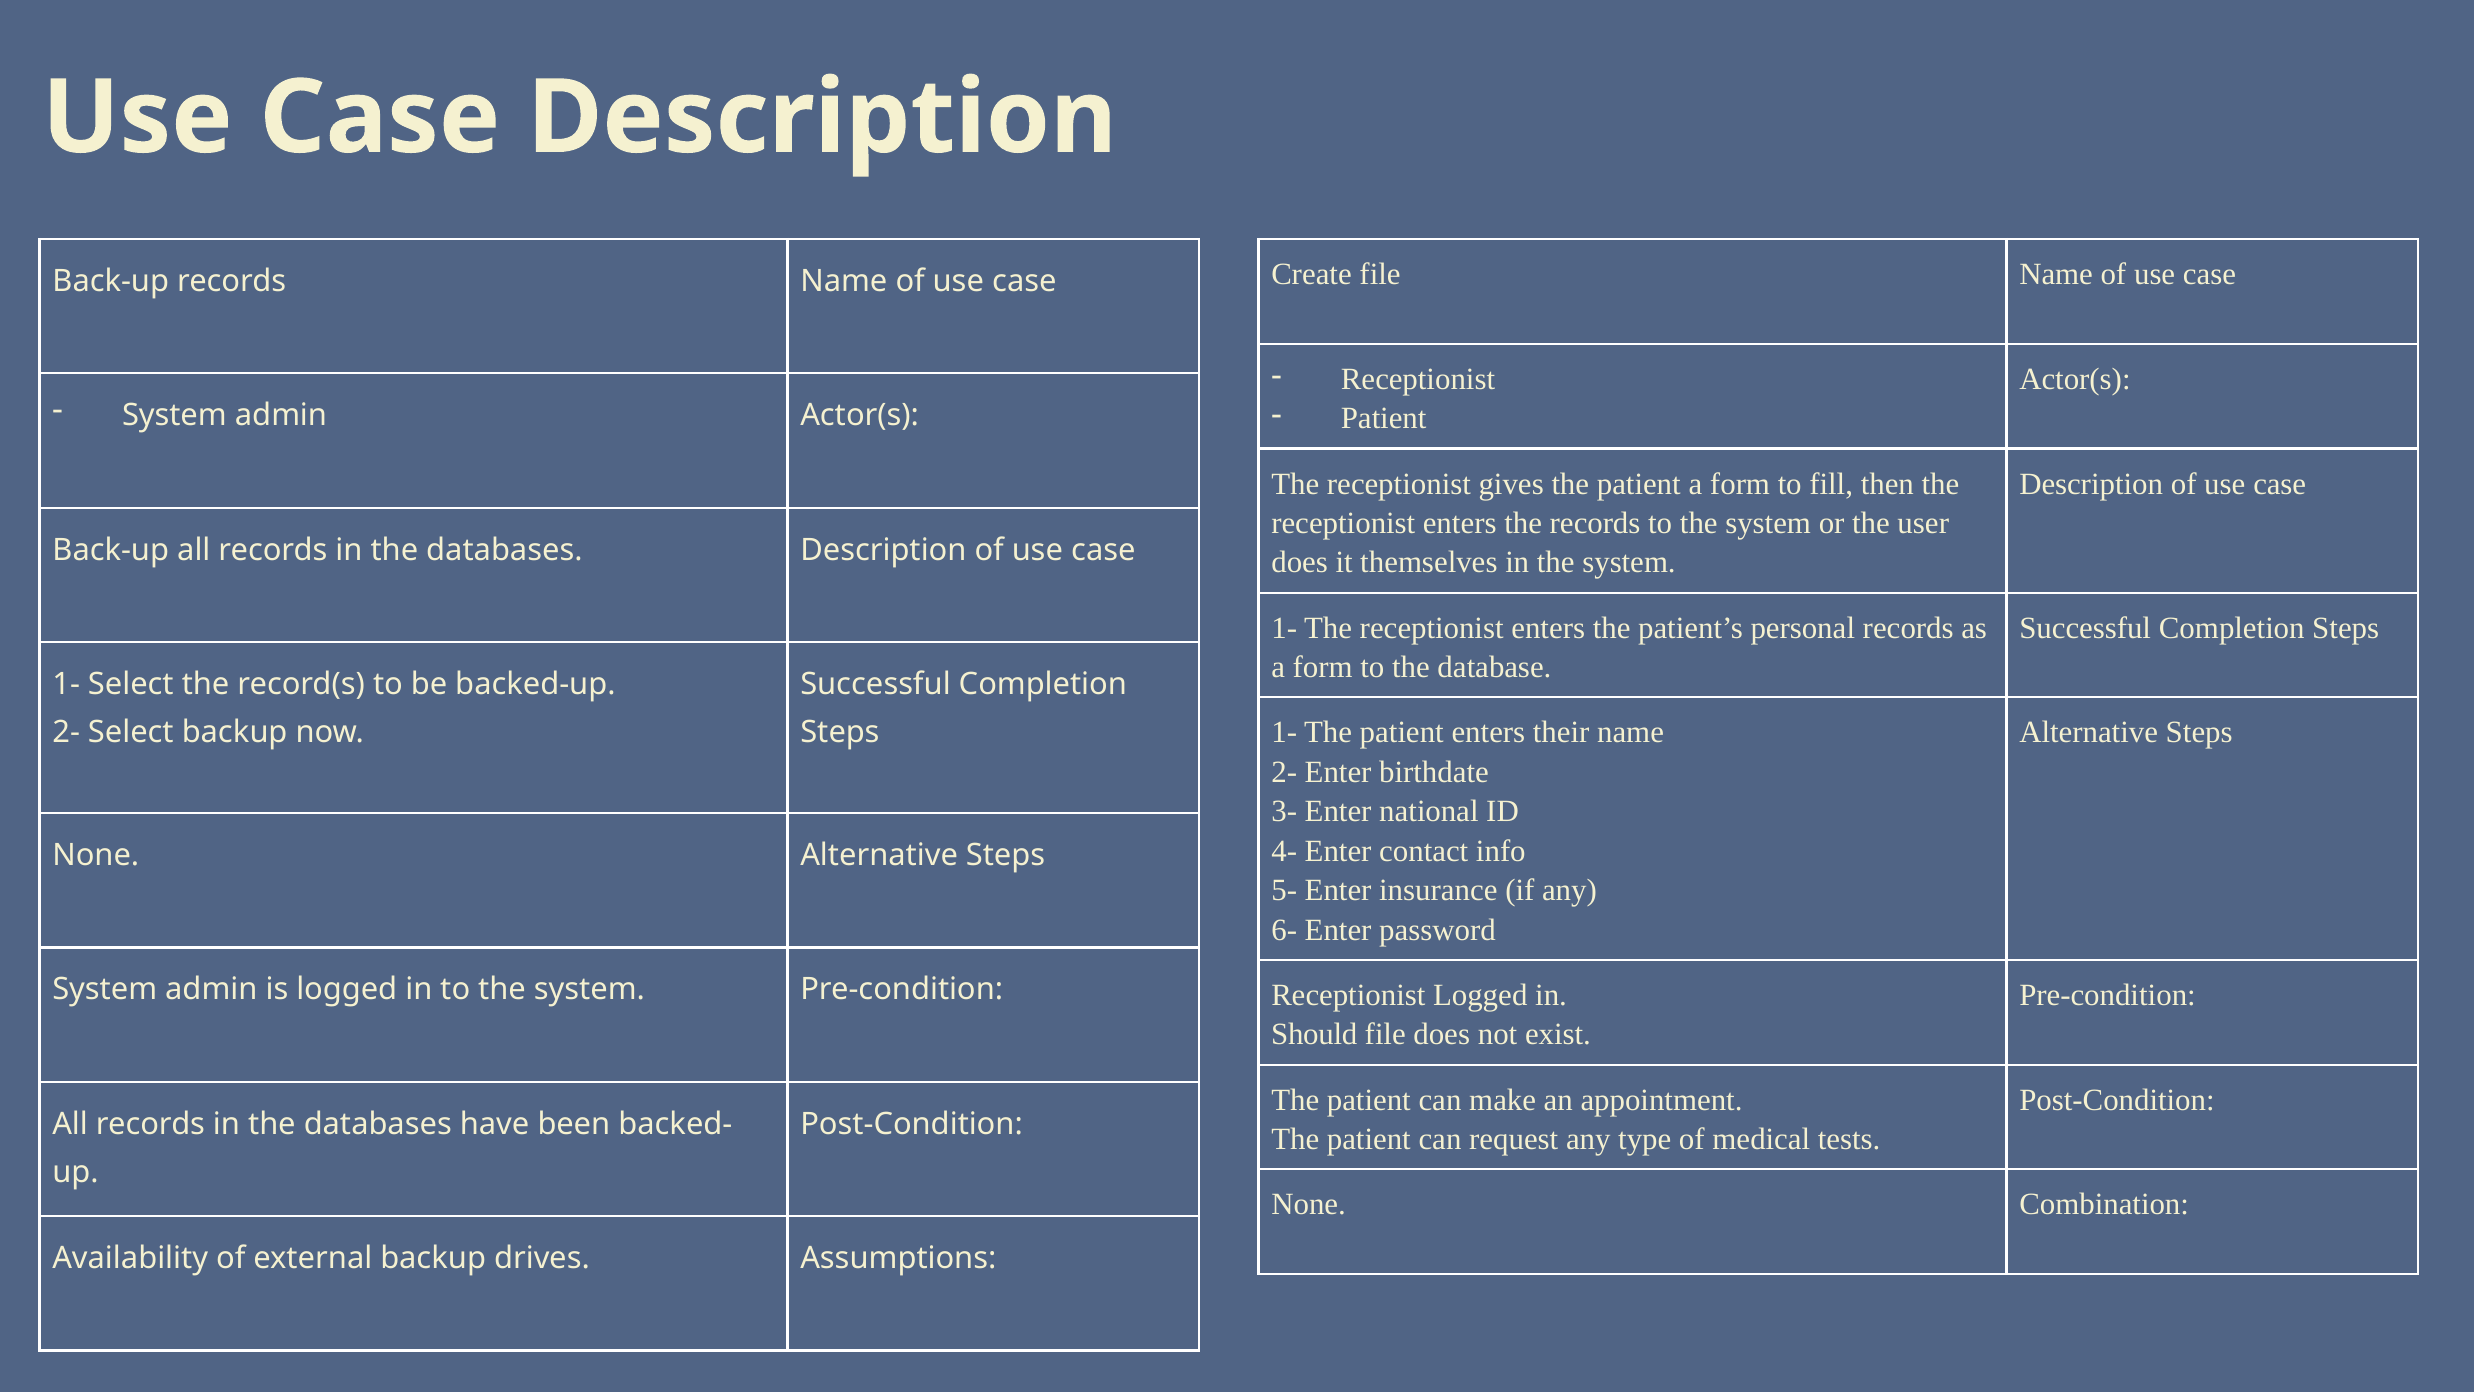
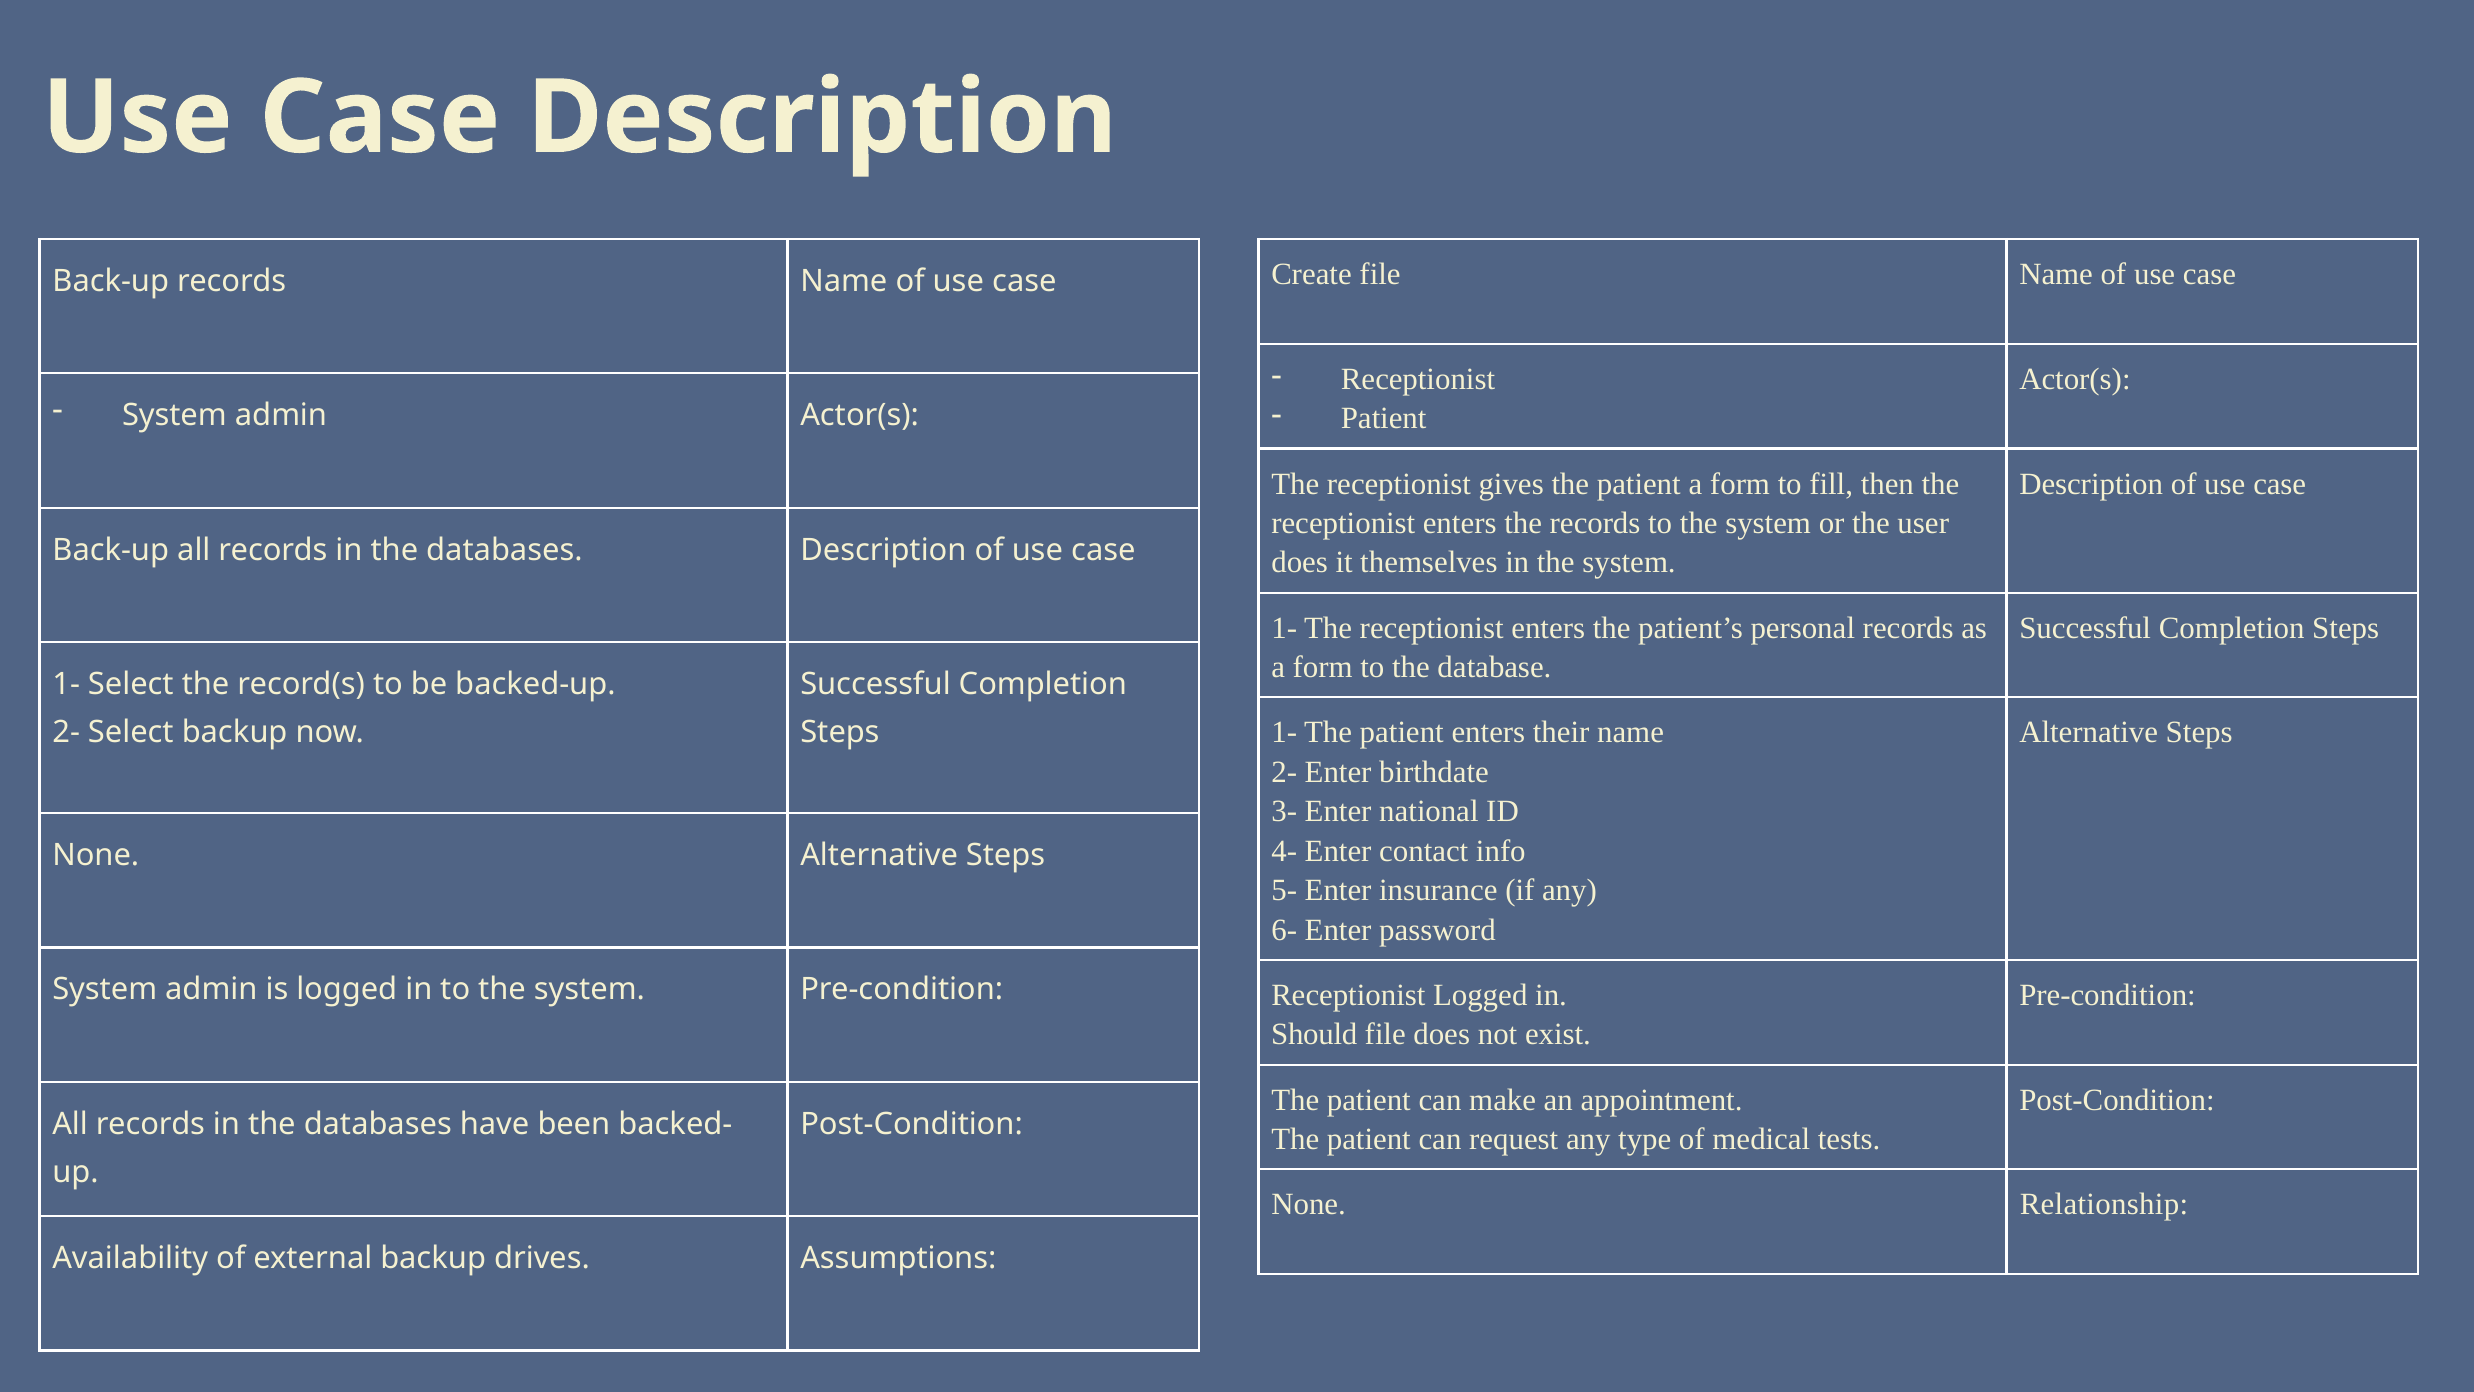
Combination: Combination -> Relationship
